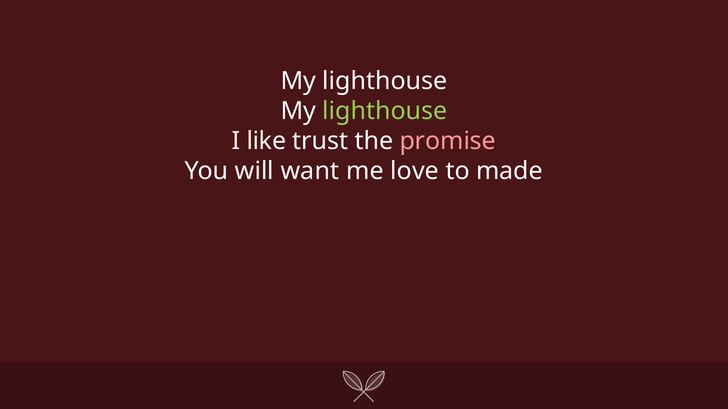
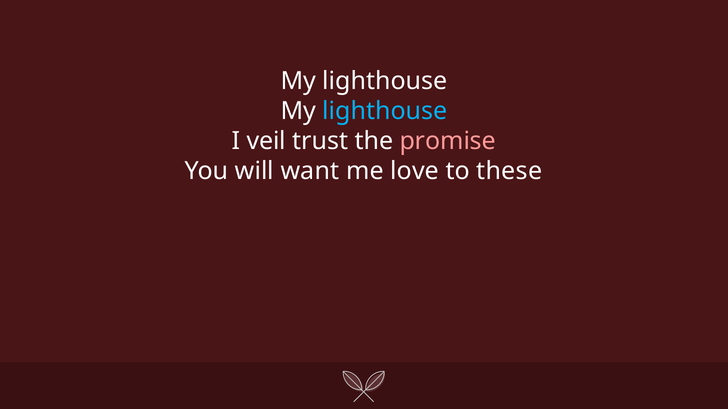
lighthouse at (385, 111) colour: light green -> light blue
like: like -> veil
made: made -> these
